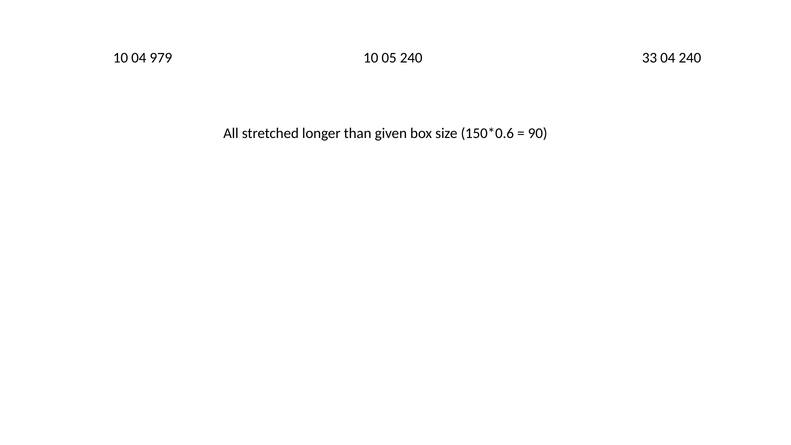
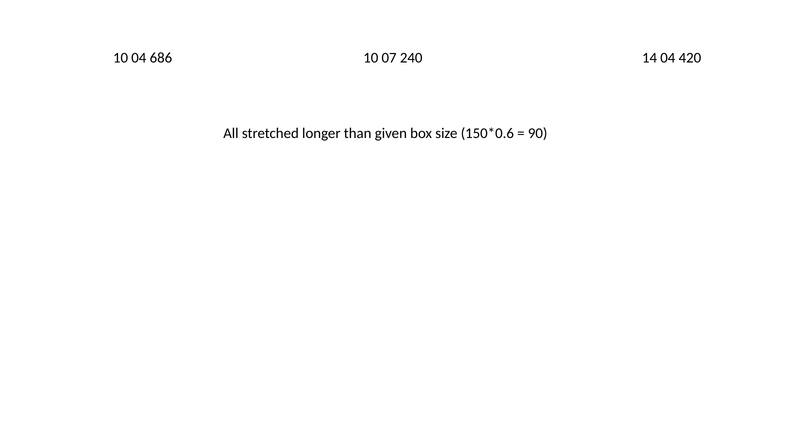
979: 979 -> 686
05: 05 -> 07
33: 33 -> 14
04 240: 240 -> 420
